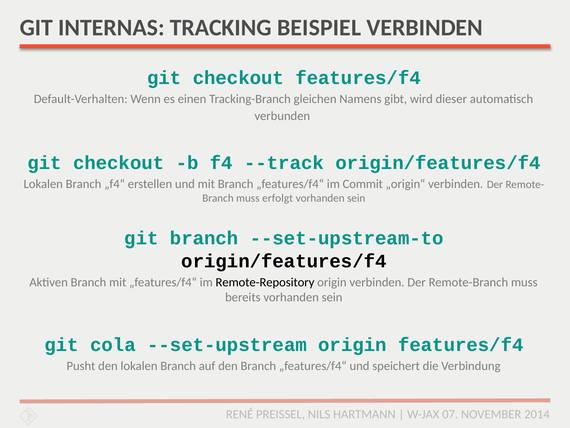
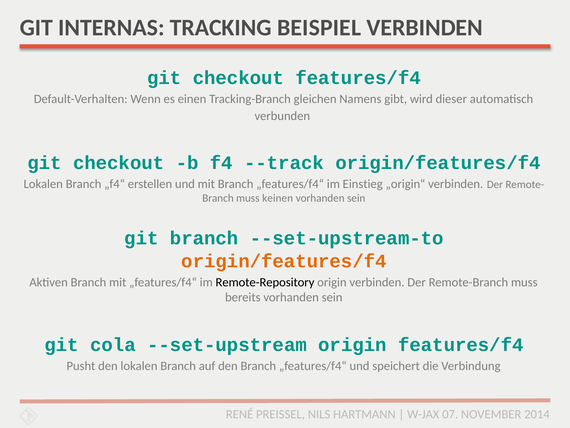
Commit: Commit -> Einstieg
erfolgt: erfolgt -> keinen
origin/features/f4 at (284, 261) colour: black -> orange
